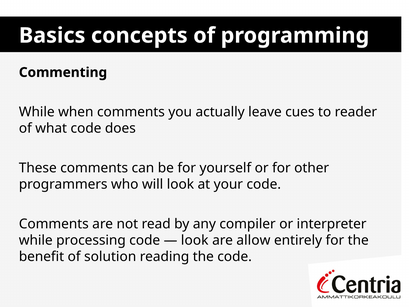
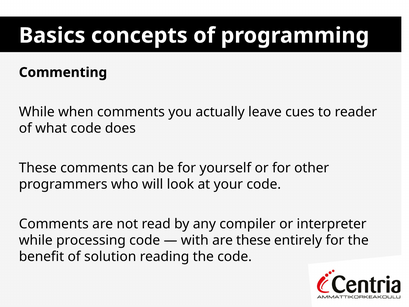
look at (195, 240): look -> with
are allow: allow -> these
